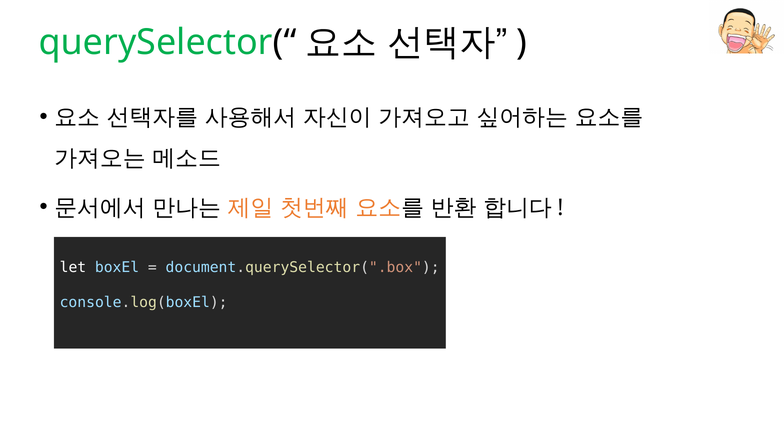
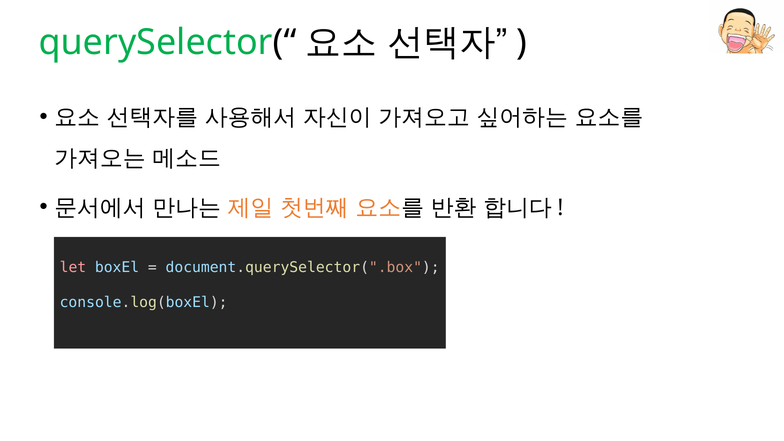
let colour: white -> pink
